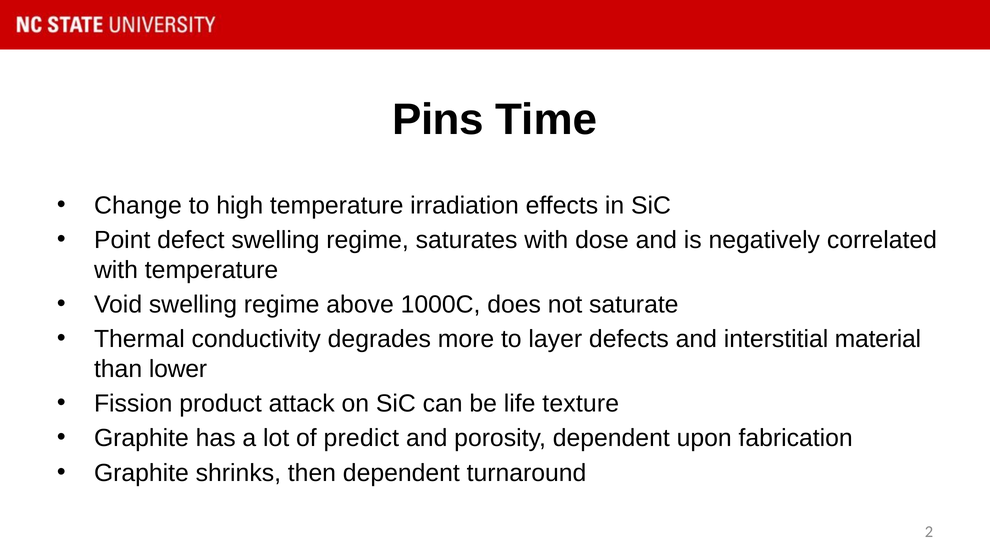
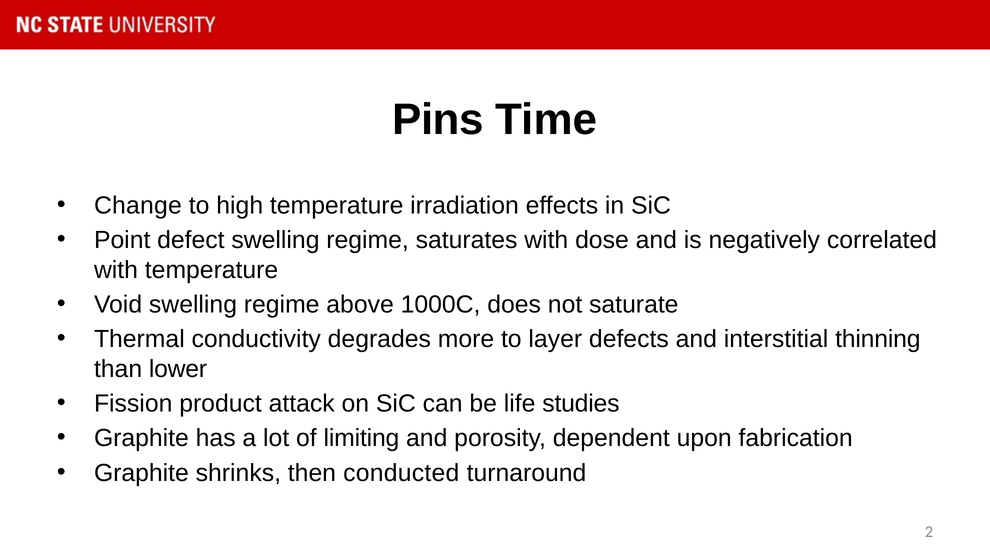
material: material -> thinning
texture: texture -> studies
predict: predict -> limiting
then dependent: dependent -> conducted
